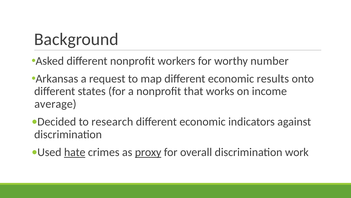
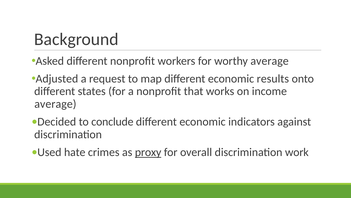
worthy number: number -> average
Arkansas: Arkansas -> Adjusted
research: research -> conclude
hate underline: present -> none
